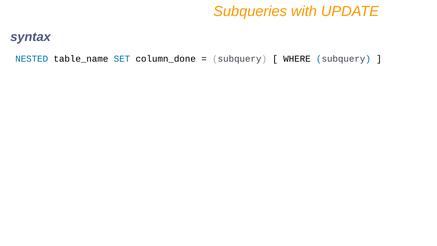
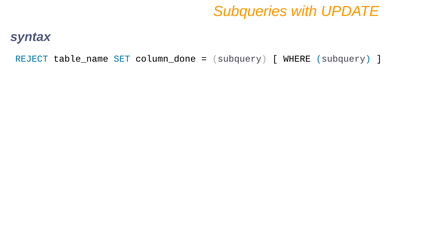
NESTED: NESTED -> REJECT
